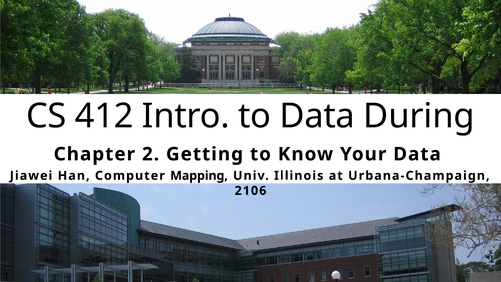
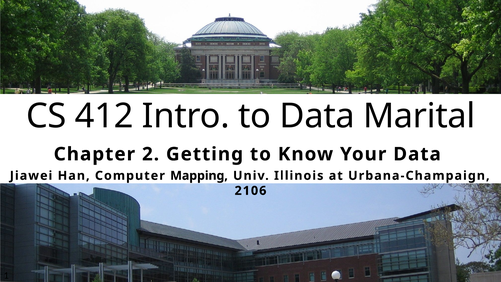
During: During -> Marital
